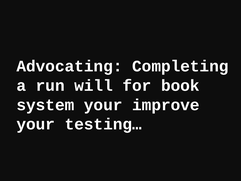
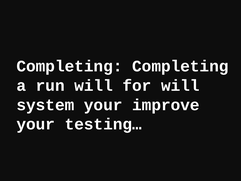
Advocating at (69, 66): Advocating -> Completing
for book: book -> will
